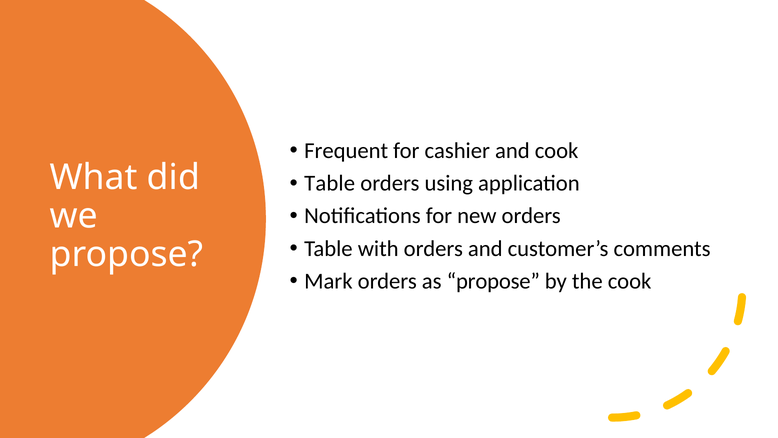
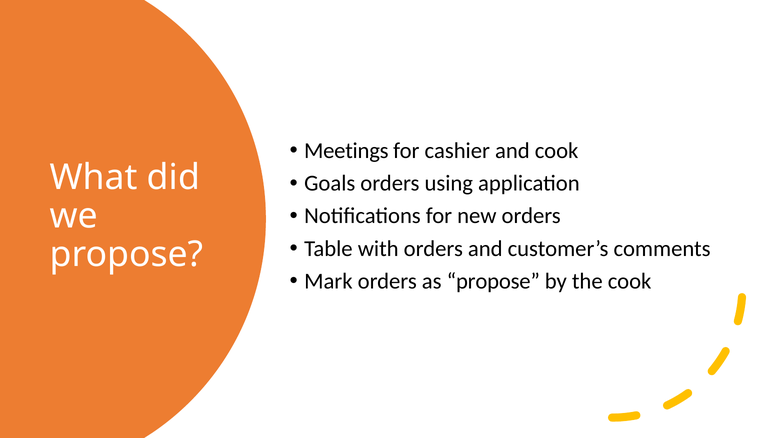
Frequent: Frequent -> Meetings
Table at (330, 183): Table -> Goals
